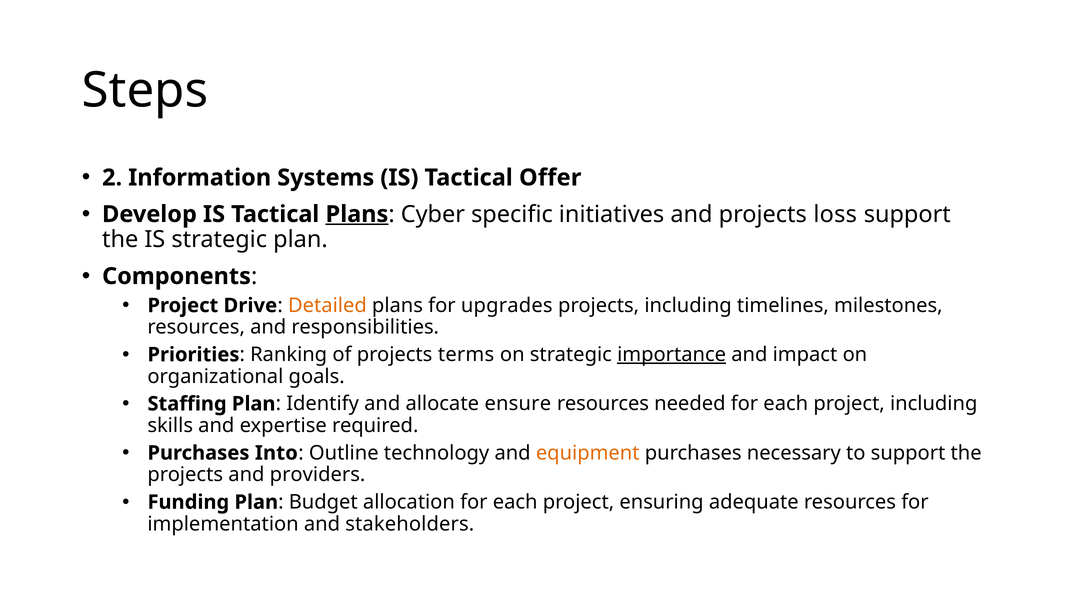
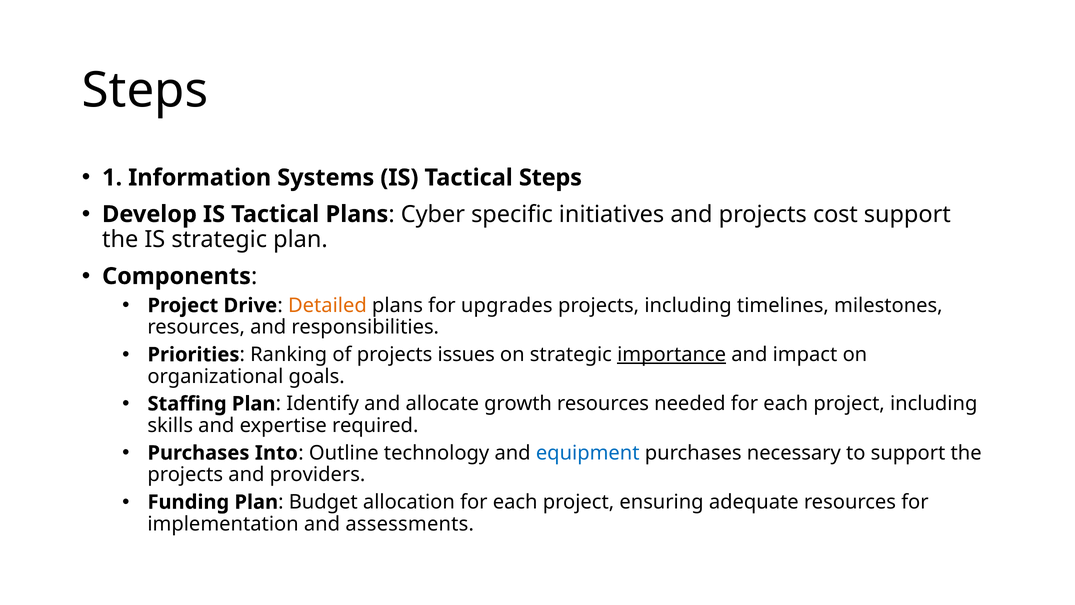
2: 2 -> 1
Tactical Offer: Offer -> Steps
Plans at (357, 214) underline: present -> none
loss: loss -> cost
terms: terms -> issues
ensure: ensure -> growth
equipment colour: orange -> blue
stakeholders: stakeholders -> assessments
